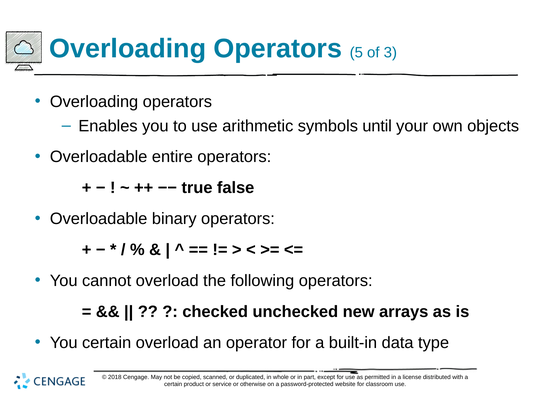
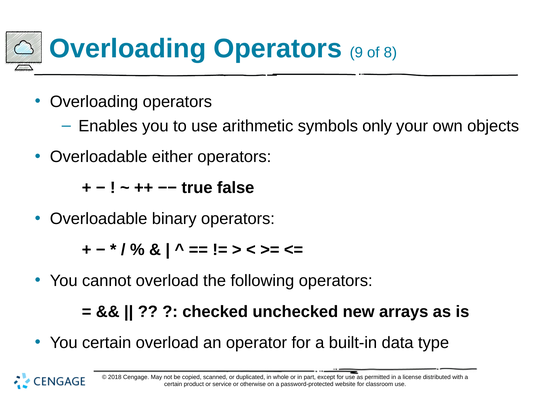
5: 5 -> 9
3: 3 -> 8
until: until -> only
entire: entire -> either
